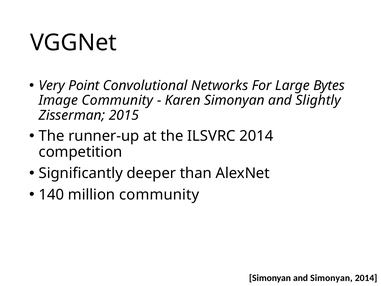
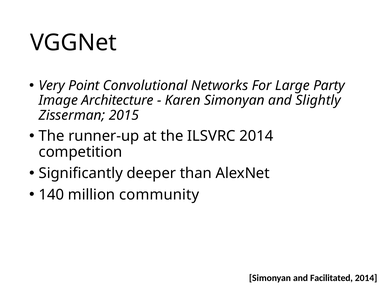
Bytes: Bytes -> Party
Image Community: Community -> Architecture
and Simonyan: Simonyan -> Facilitated
